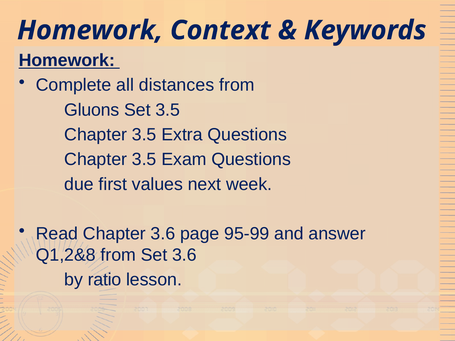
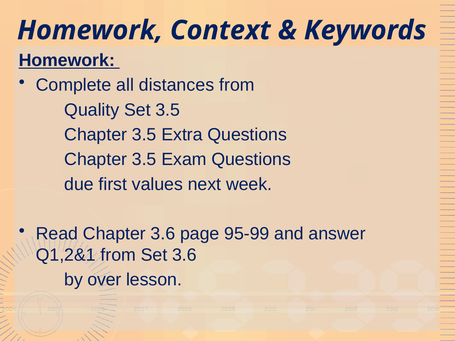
Gluons: Gluons -> Quality
Q1,2&8: Q1,2&8 -> Q1,2&1
ratio: ratio -> over
